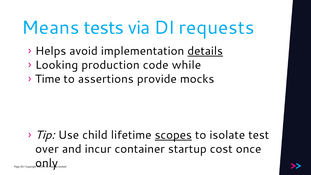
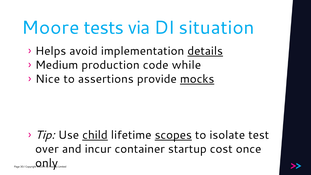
Means: Means -> Moore
requests: requests -> situation
Looking: Looking -> Medium
Time: Time -> Nice
mocks underline: none -> present
child underline: none -> present
